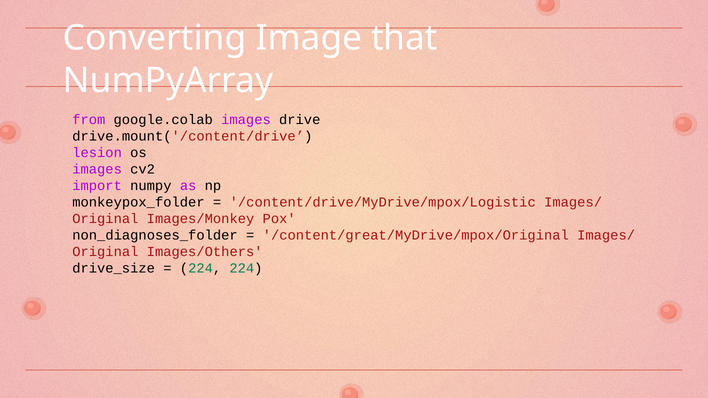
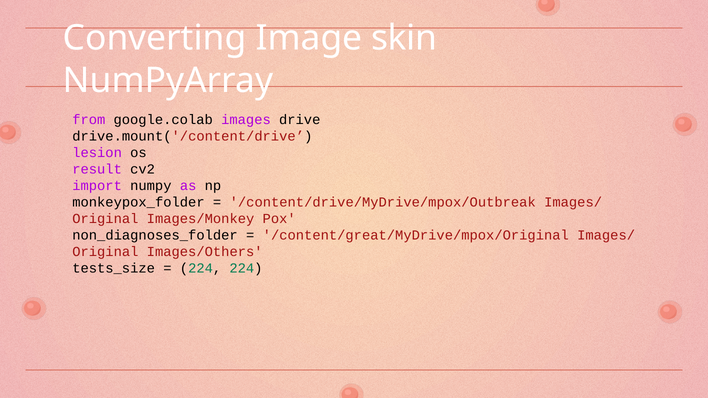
that: that -> skin
images at (97, 169): images -> result
/content/drive/MyDrive/mpox/Logistic: /content/drive/MyDrive/mpox/Logistic -> /content/drive/MyDrive/mpox/Outbreak
drive_size: drive_size -> tests_size
